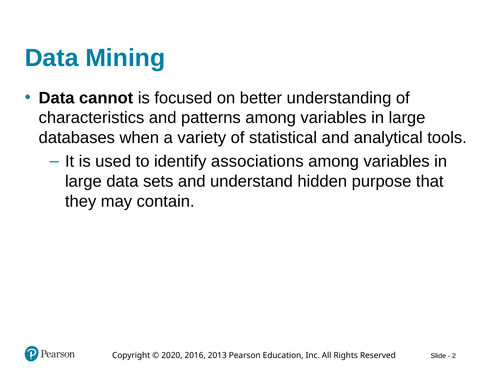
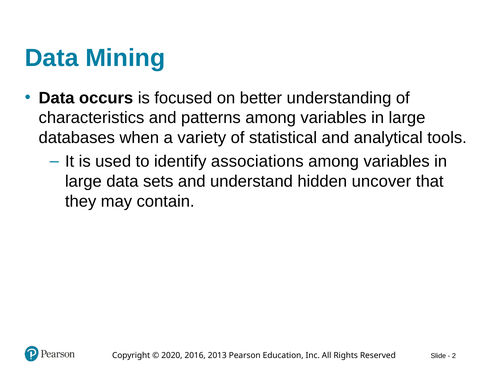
cannot: cannot -> occurs
purpose: purpose -> uncover
